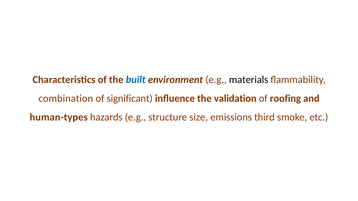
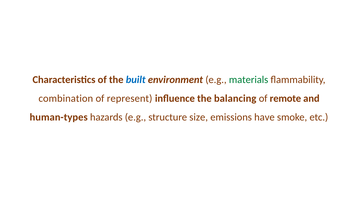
materials colour: black -> green
significant: significant -> represent
validation: validation -> balancing
roofing: roofing -> remote
third: third -> have
